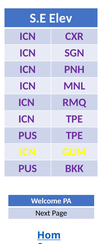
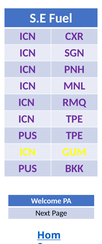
Elev: Elev -> Fuel
